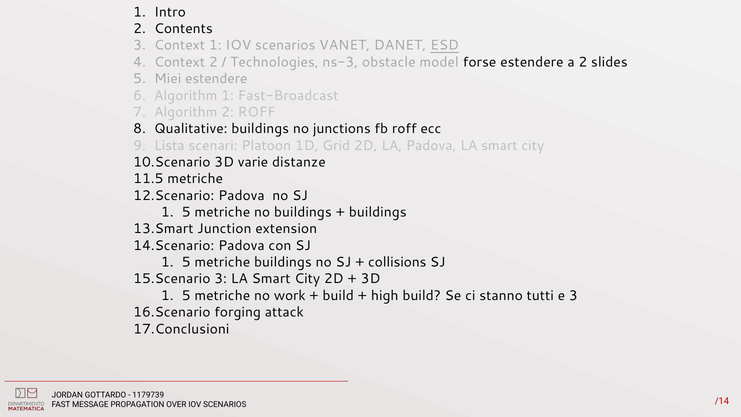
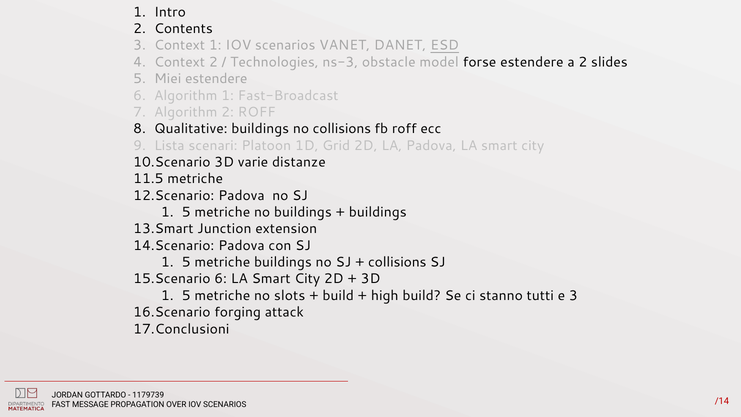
no junctions: junctions -> collisions
3 at (221, 279): 3 -> 6
work: work -> slots
